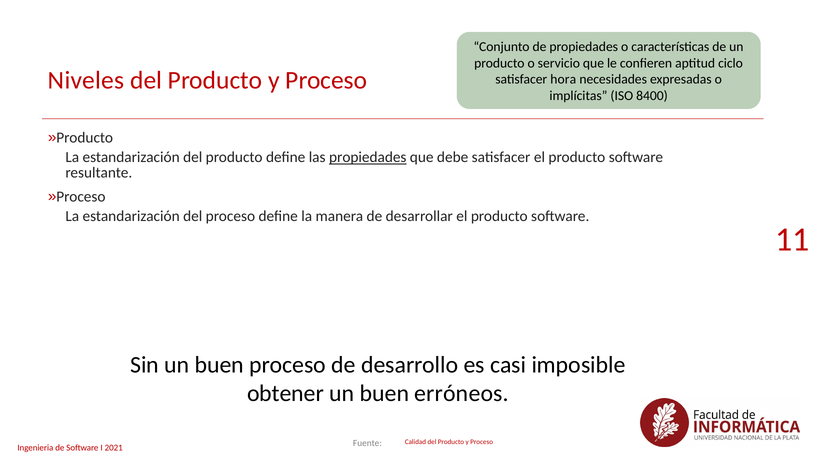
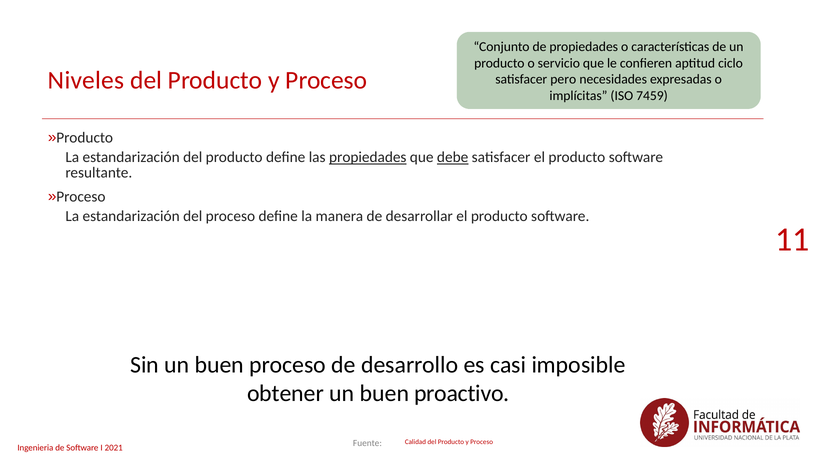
hora: hora -> pero
8400: 8400 -> 7459
debe underline: none -> present
erróneos: erróneos -> proactivo
